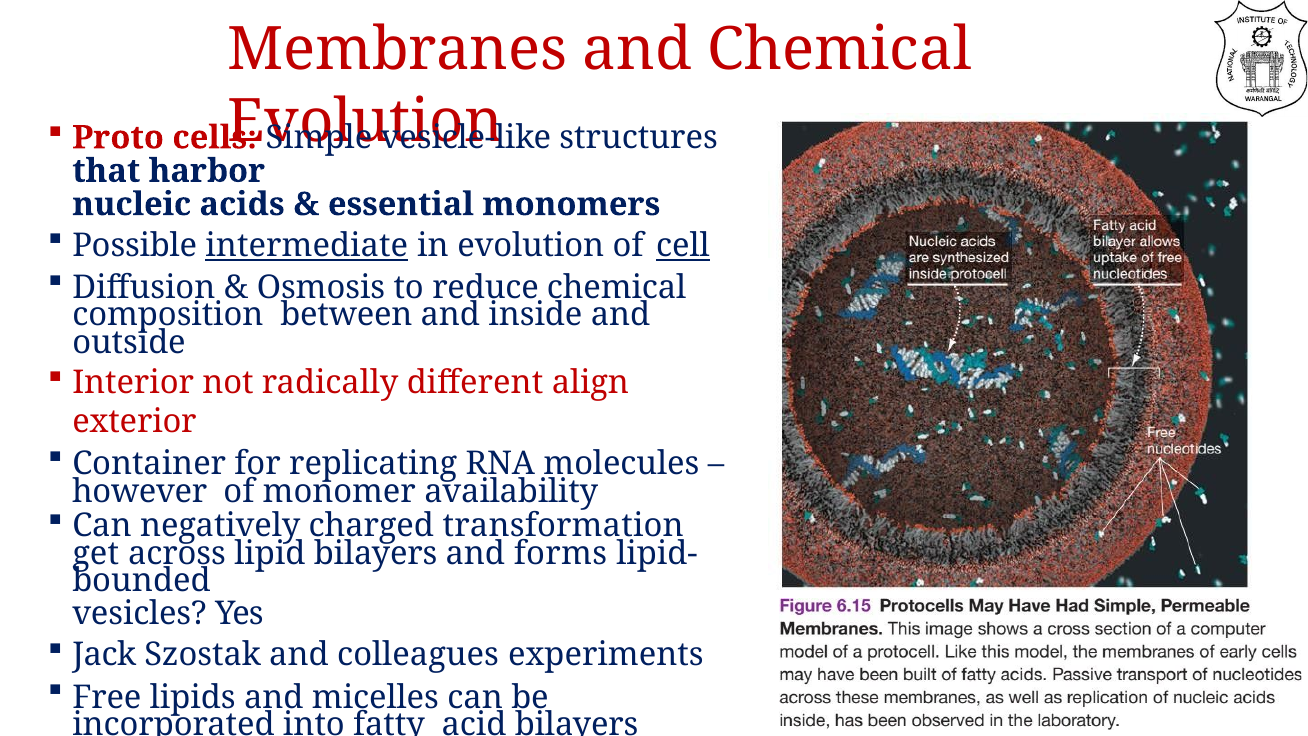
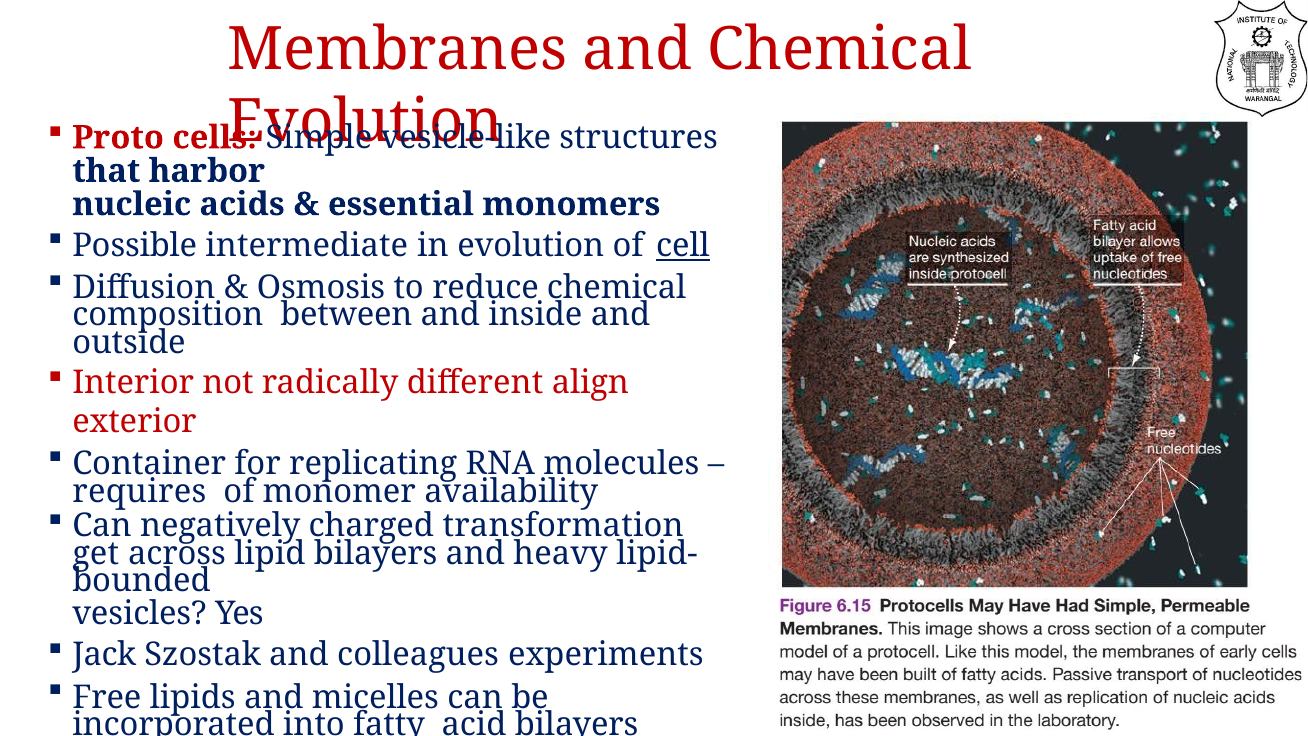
intermediate underline: present -> none
however: however -> requires
forms: forms -> heavy
